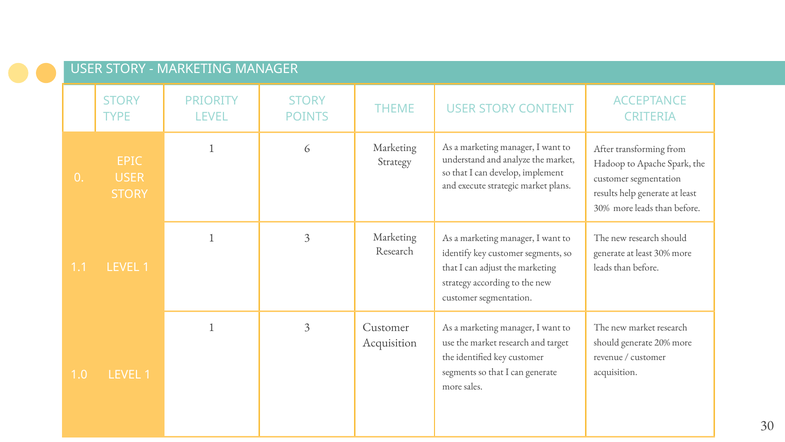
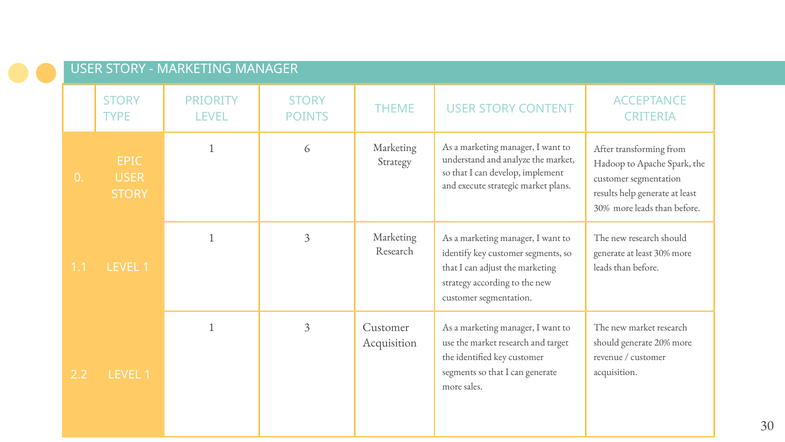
1.0: 1.0 -> 2.2
